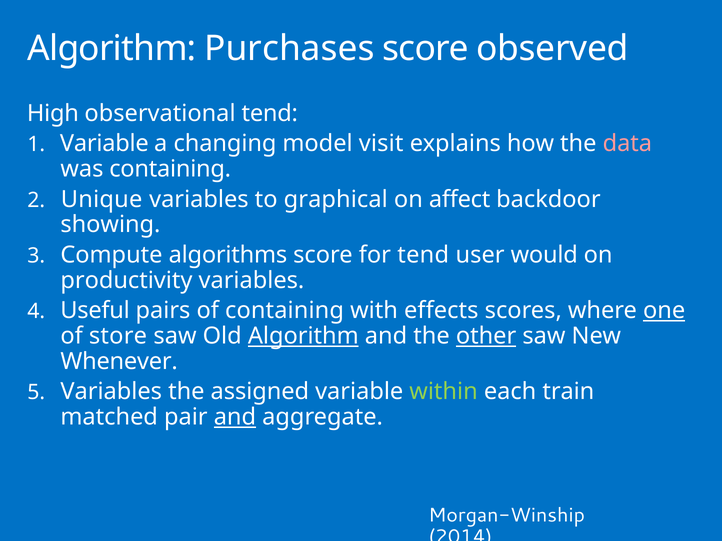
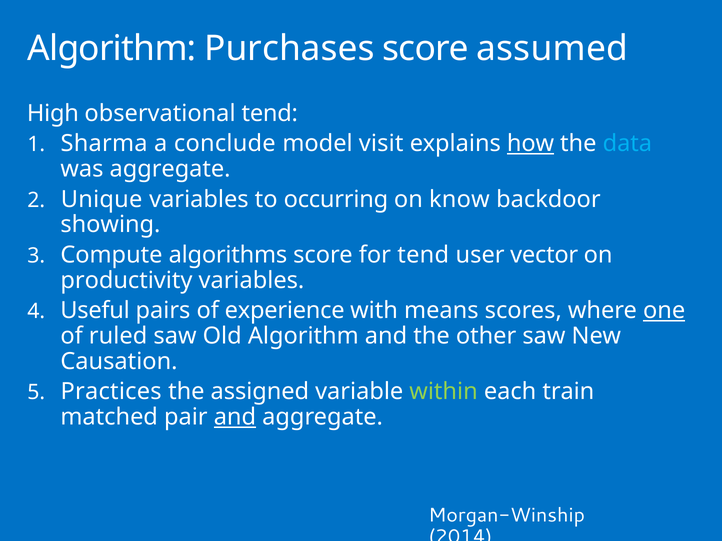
observed: observed -> assumed
Variable at (104, 144): Variable -> Sharma
changing: changing -> conclude
how underline: none -> present
data colour: pink -> light blue
was containing: containing -> aggregate
graphical: graphical -> occurring
affect: affect -> know
would: would -> vector
of containing: containing -> experience
effects: effects -> means
store: store -> ruled
Algorithm at (303, 336) underline: present -> none
other underline: present -> none
Whenever: Whenever -> Causation
Variables at (111, 392): Variables -> Practices
